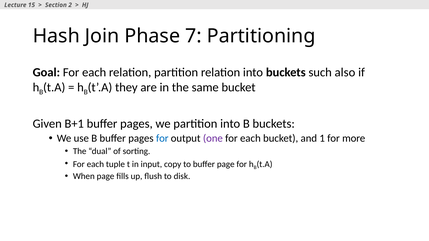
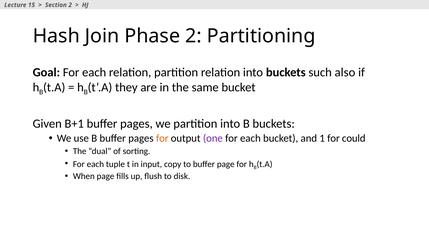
Phase 7: 7 -> 2
for at (162, 139) colour: blue -> orange
more: more -> could
